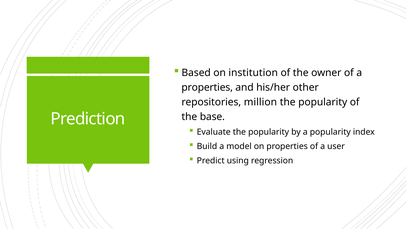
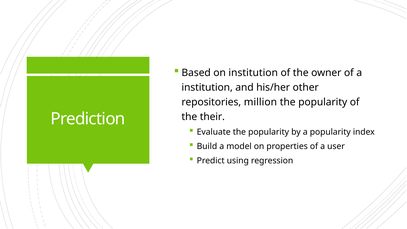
properties at (207, 88): properties -> institution
base: base -> their
